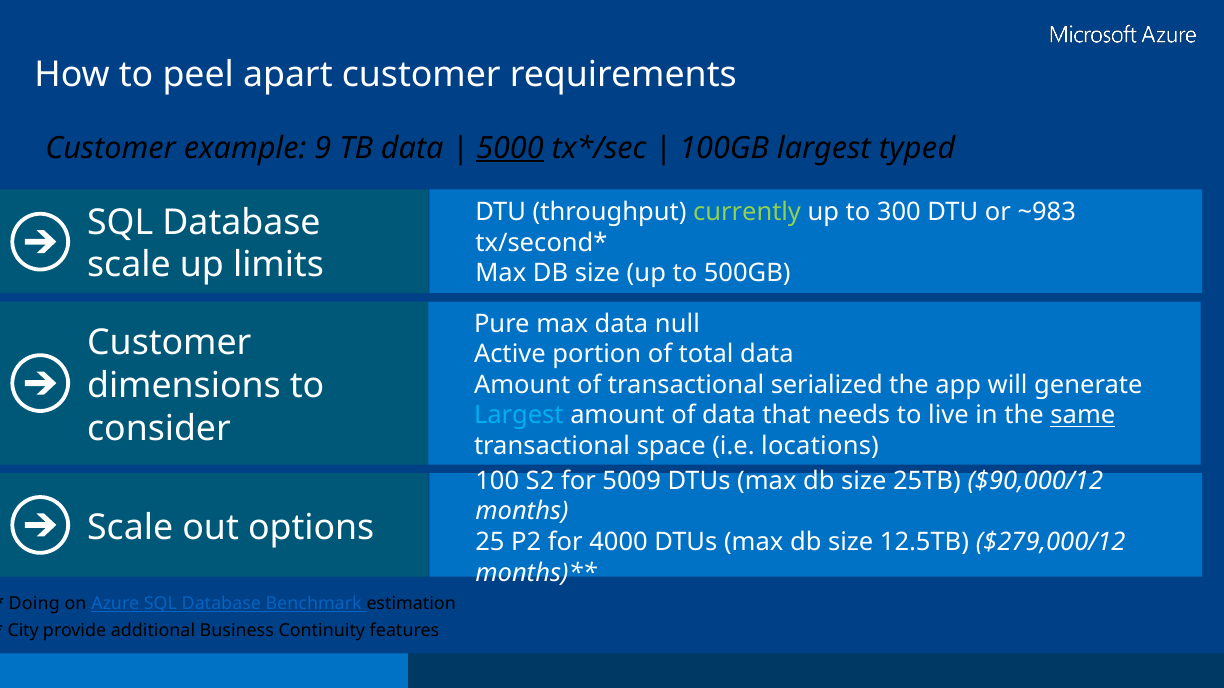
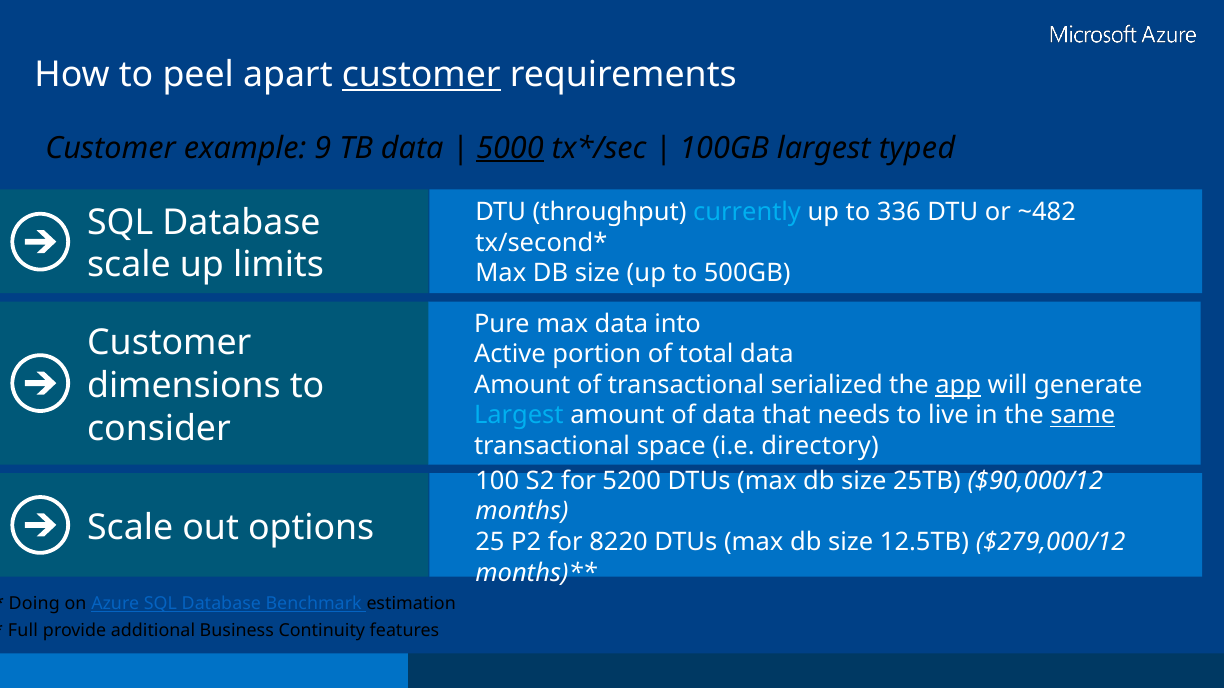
customer at (421, 75) underline: none -> present
currently colour: light green -> light blue
300: 300 -> 336
~983: ~983 -> ~482
null: null -> into
app underline: none -> present
locations: locations -> directory
5009: 5009 -> 5200
4000: 4000 -> 8220
City: City -> Full
